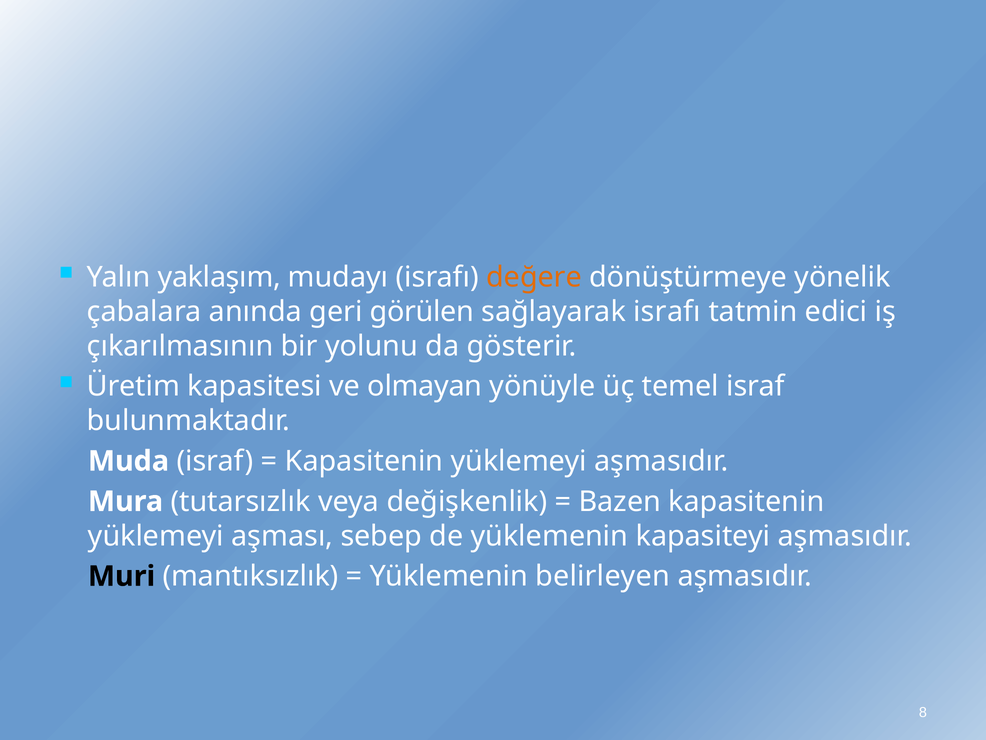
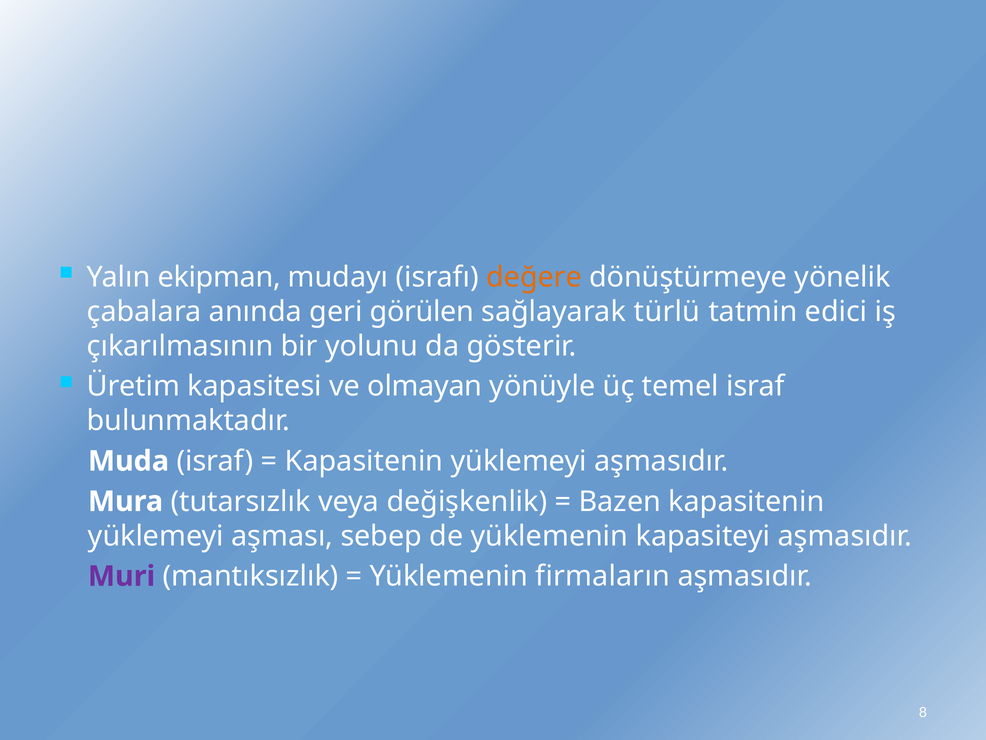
yaklaşım: yaklaşım -> ekipman
sağlayarak israfı: israfı -> türlü
Muri colour: black -> purple
belirleyen: belirleyen -> firmaların
